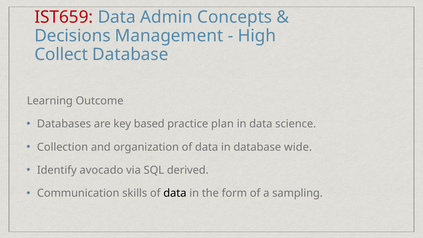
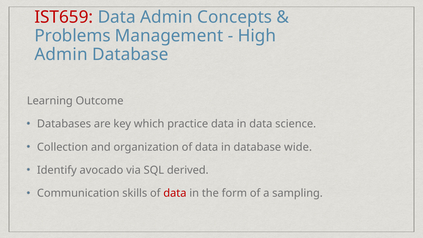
Decisions: Decisions -> Problems
Collect at (61, 54): Collect -> Admin
based: based -> which
practice plan: plan -> data
data at (175, 193) colour: black -> red
